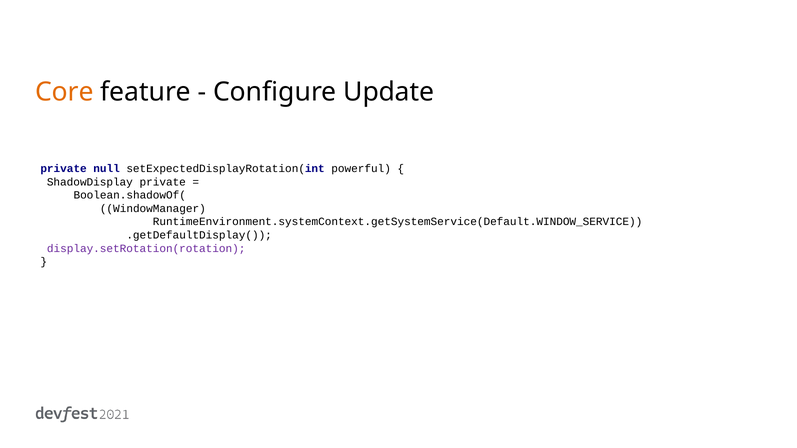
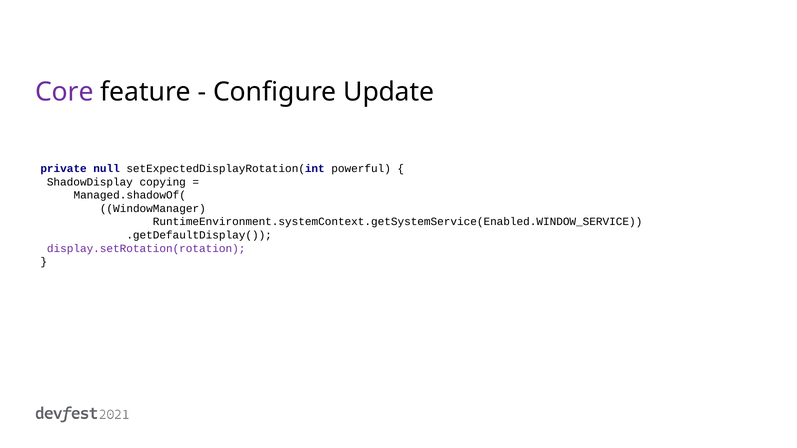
Core colour: orange -> purple
ShadowDisplay private: private -> copying
Boolean.shadowOf(: Boolean.shadowOf( -> Managed.shadowOf(
RuntimeEnvironment.systemContext.getSystemService(Default.WINDOW_SERVICE: RuntimeEnvironment.systemContext.getSystemService(Default.WINDOW_SERVICE -> RuntimeEnvironment.systemContext.getSystemService(Enabled.WINDOW_SERVICE
